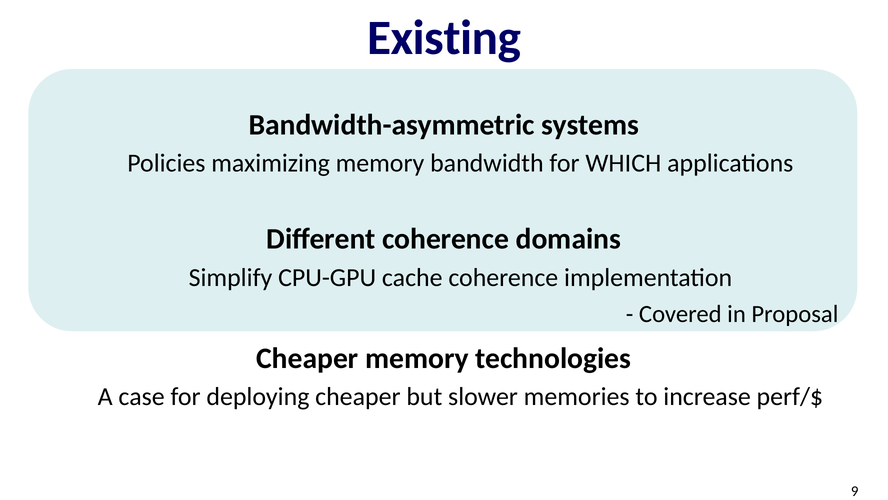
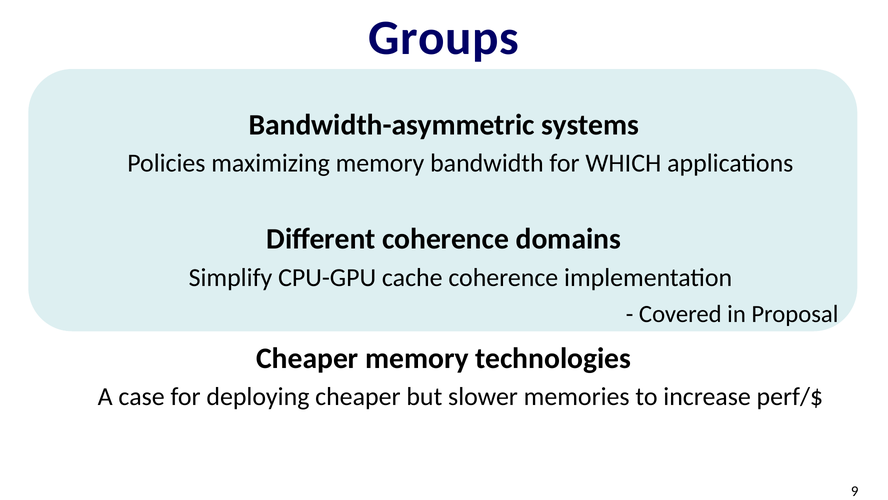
Existing: Existing -> Groups
